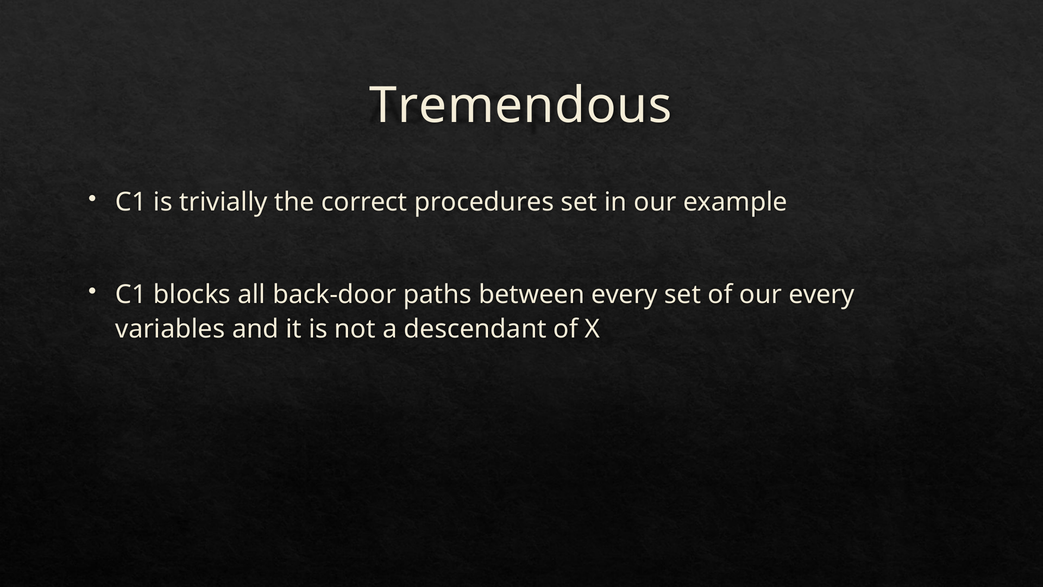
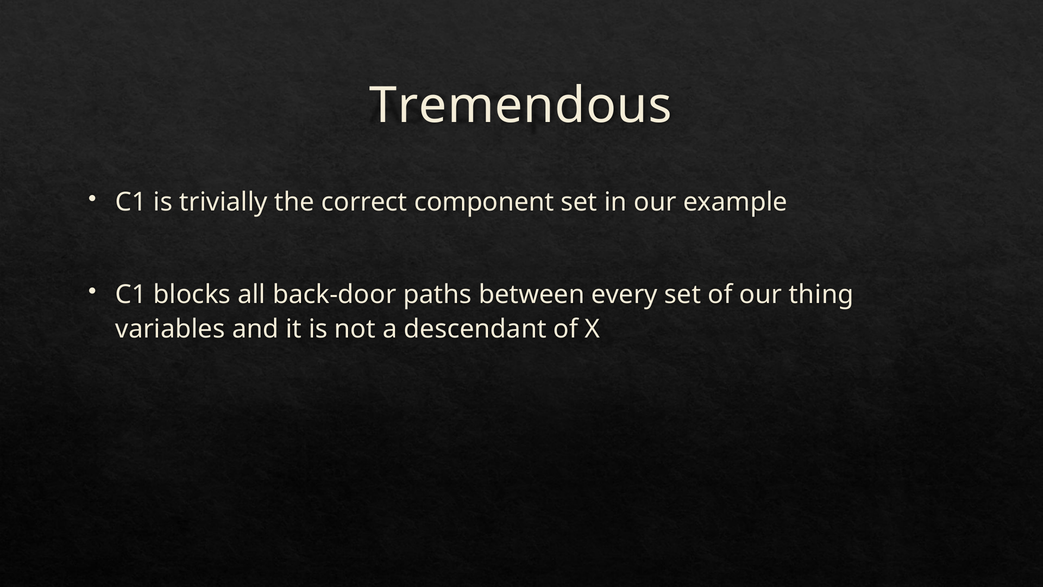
procedures: procedures -> component
our every: every -> thing
